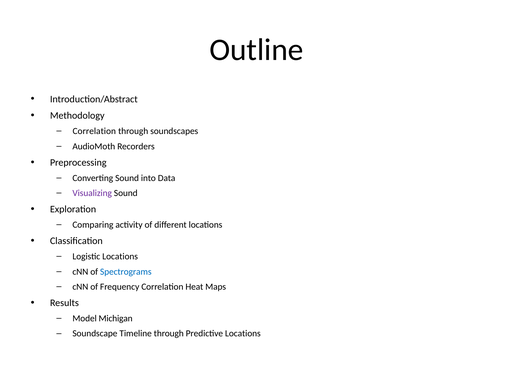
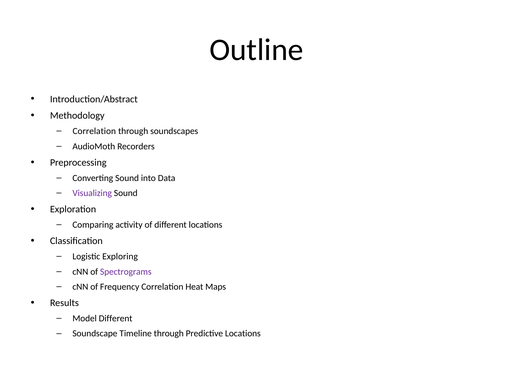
Logistic Locations: Locations -> Exploring
Spectrograms colour: blue -> purple
Model Michigan: Michigan -> Different
